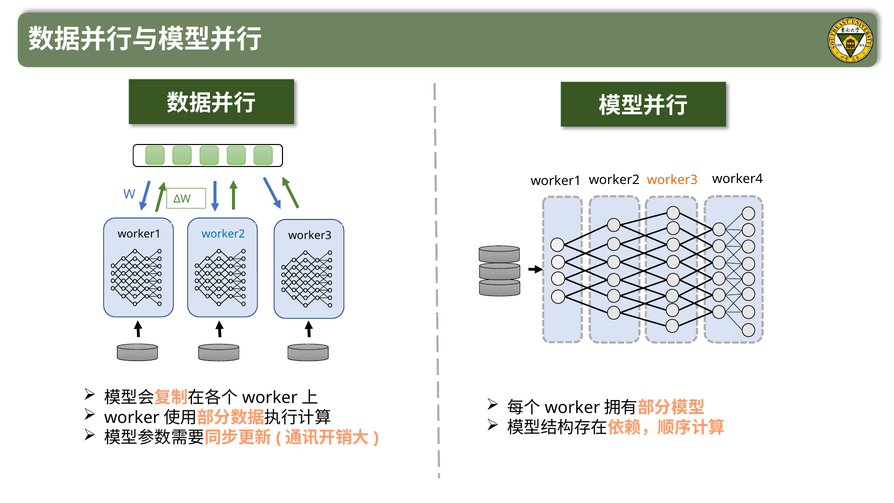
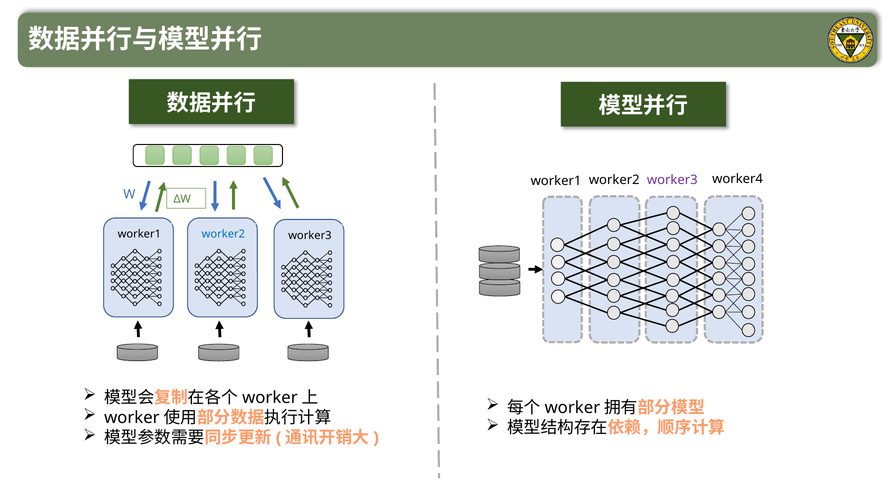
worker3 at (672, 180) colour: orange -> purple
